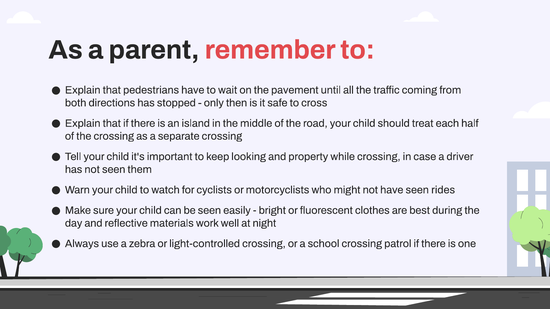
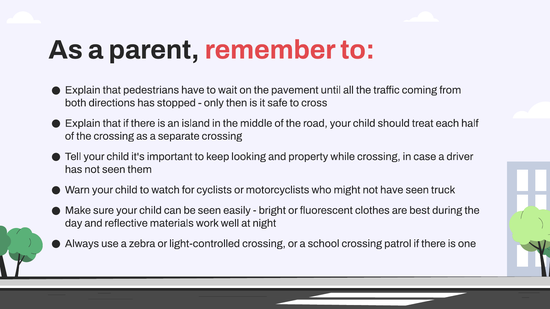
rides: rides -> truck
